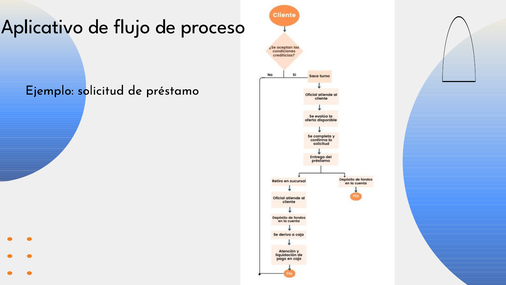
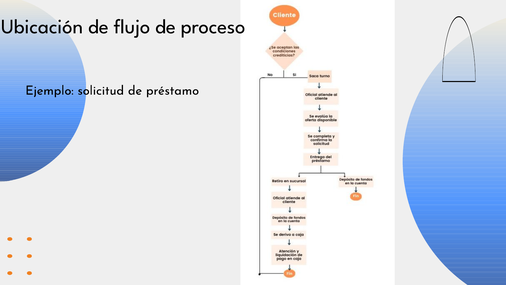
Aplicativo: Aplicativo -> Ubicación
